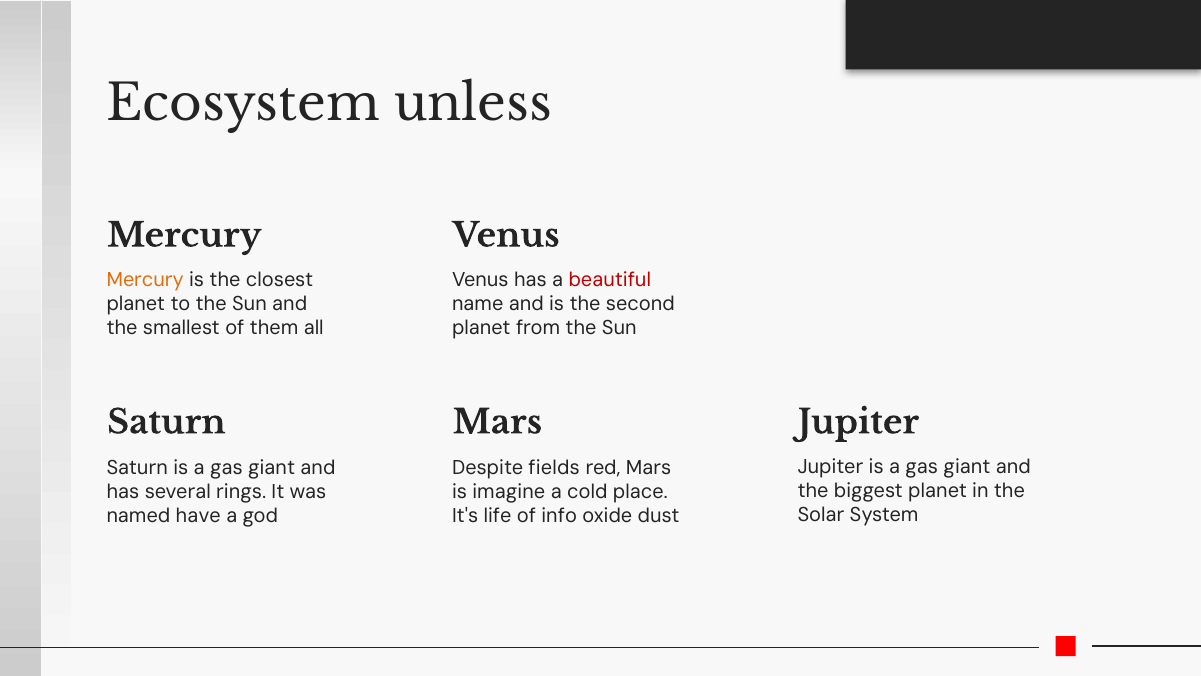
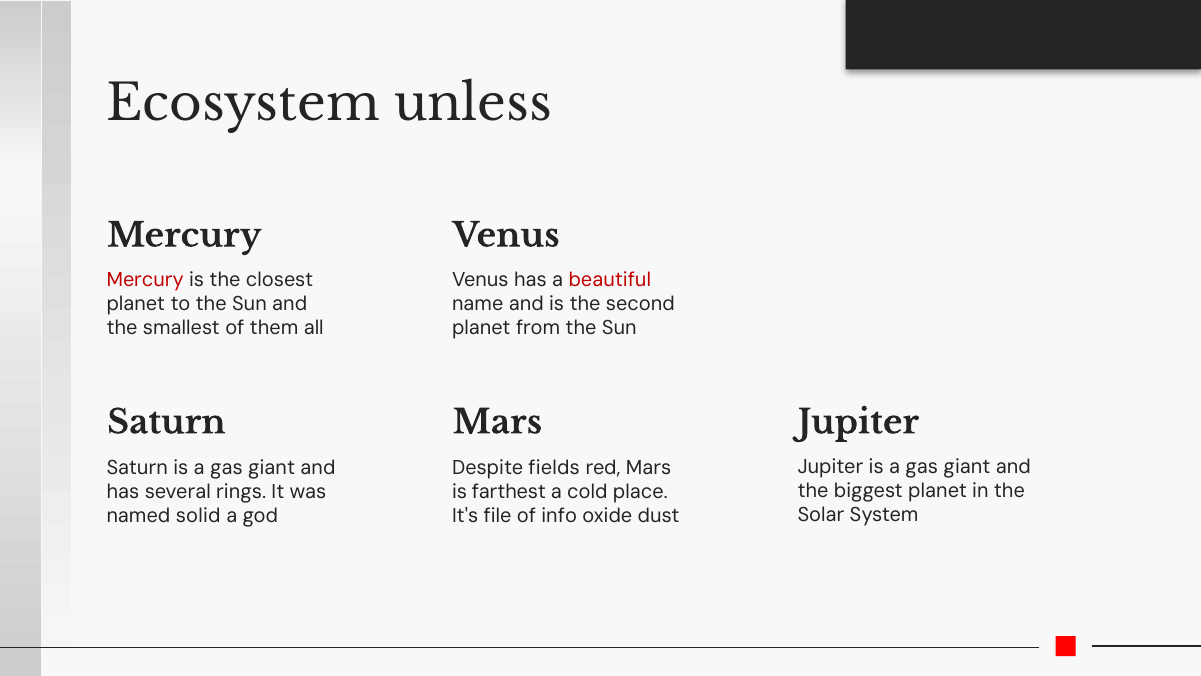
Mercury at (145, 280) colour: orange -> red
imagine: imagine -> farthest
have: have -> solid
life: life -> file
